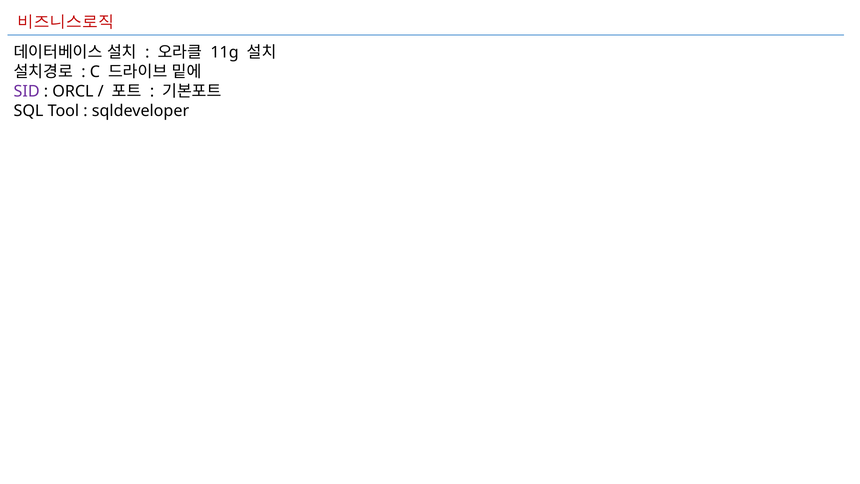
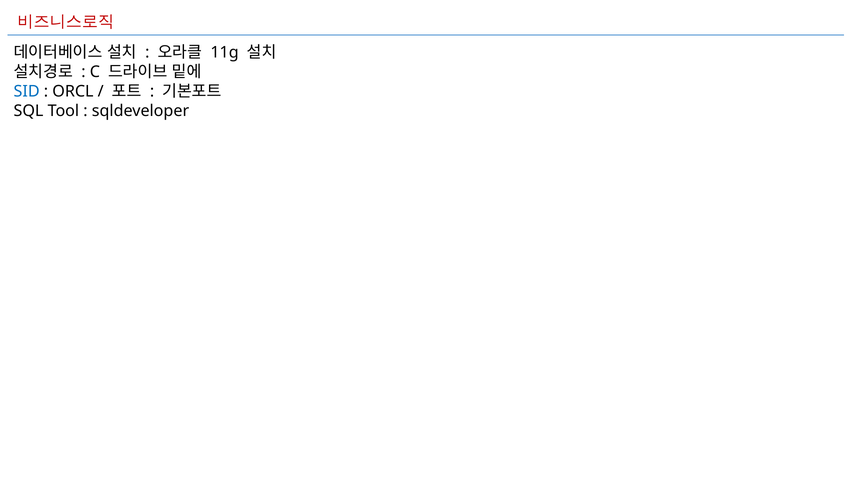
SID colour: purple -> blue
